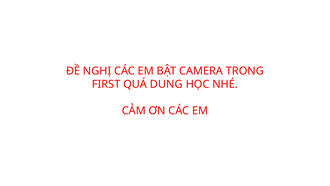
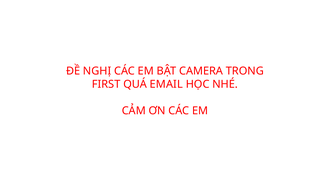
DUNG: DUNG -> EMAIL
